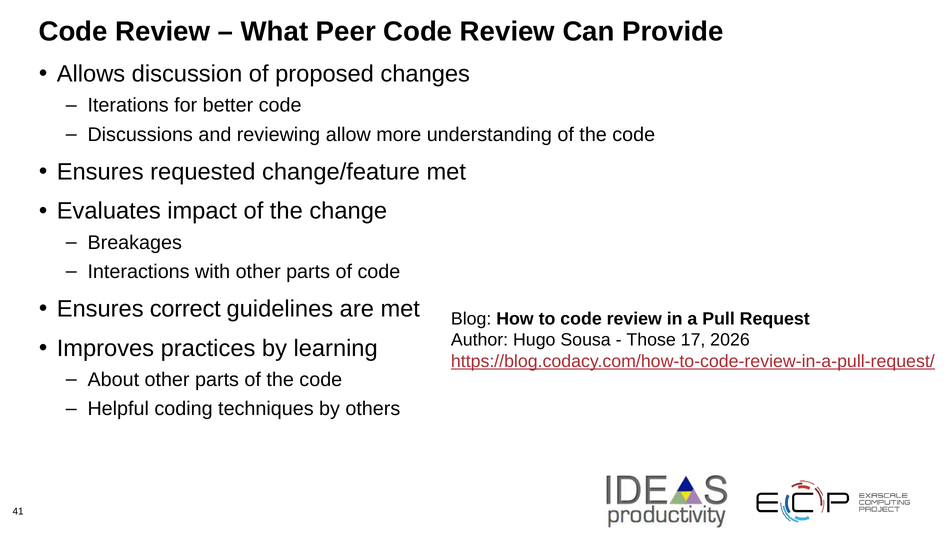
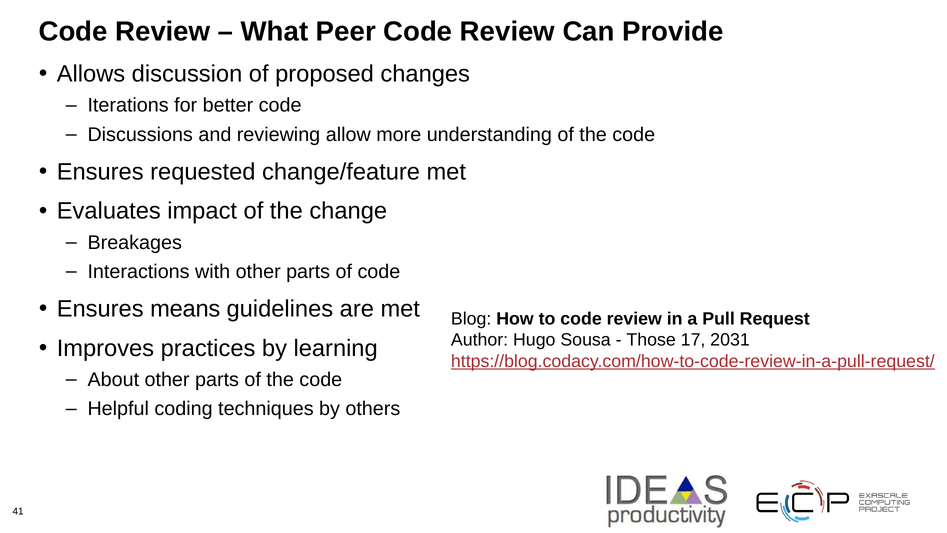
correct: correct -> means
2026: 2026 -> 2031
